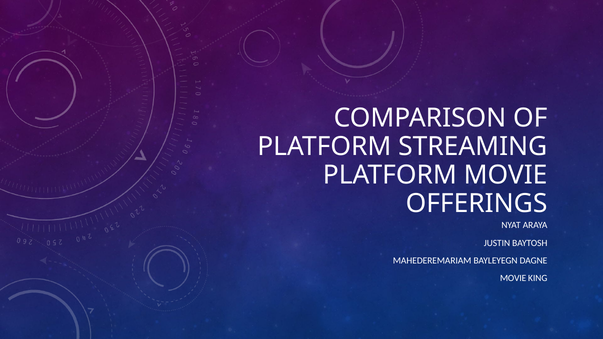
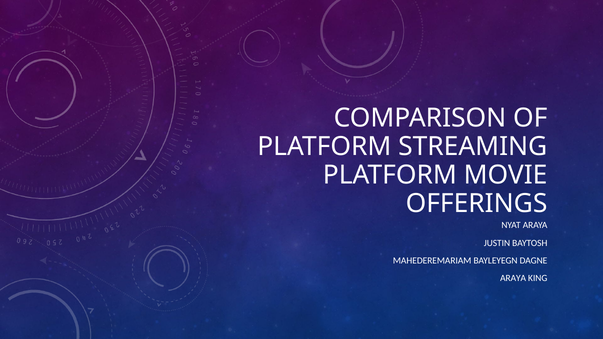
MOVIE at (513, 278): MOVIE -> ARAYA
